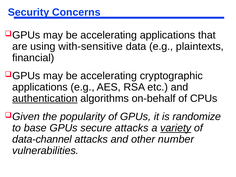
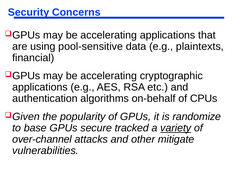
with-sensitive: with-sensitive -> pool-sensitive
authentication underline: present -> none
secure attacks: attacks -> tracked
data-channel: data-channel -> over-channel
number: number -> mitigate
